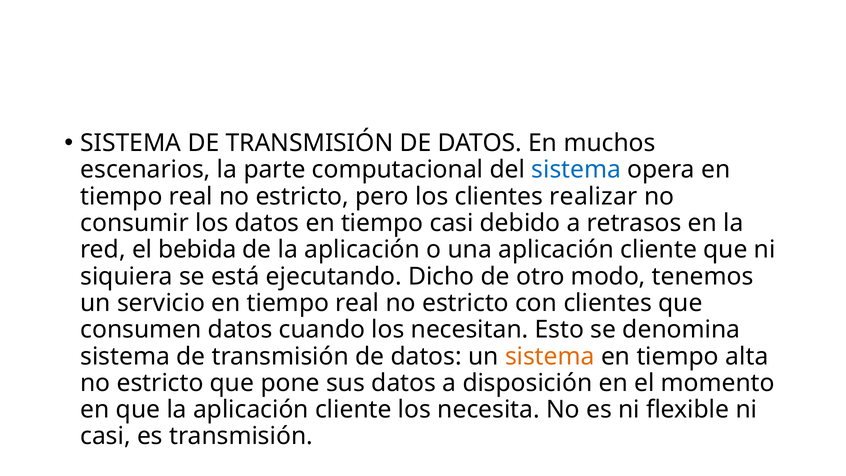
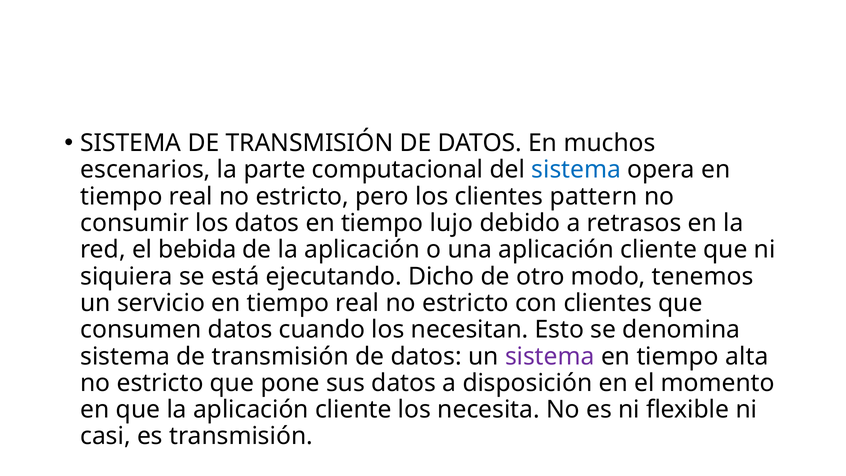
realizar: realizar -> pattern
tiempo casi: casi -> lujo
sistema at (550, 356) colour: orange -> purple
